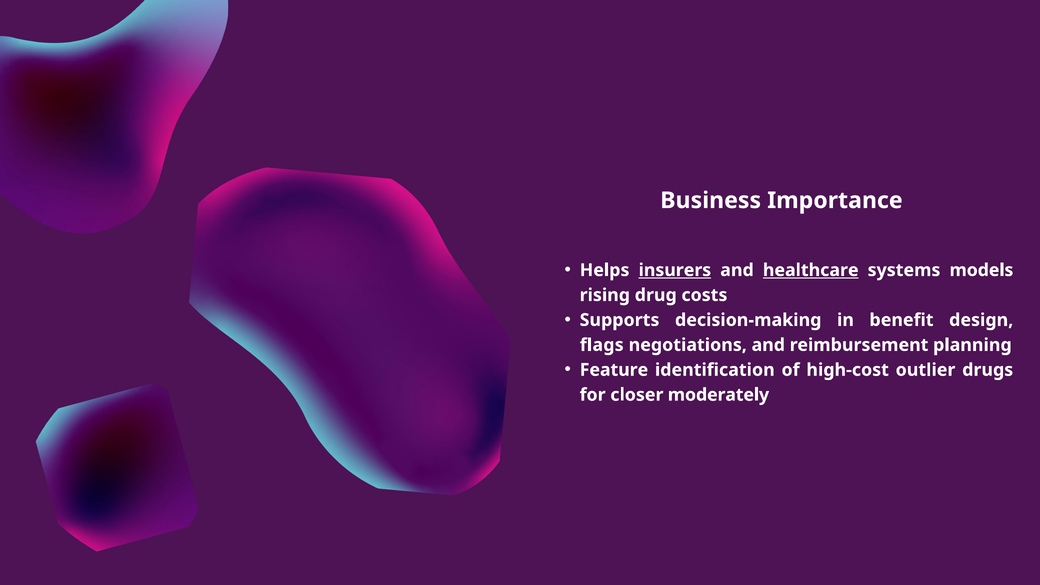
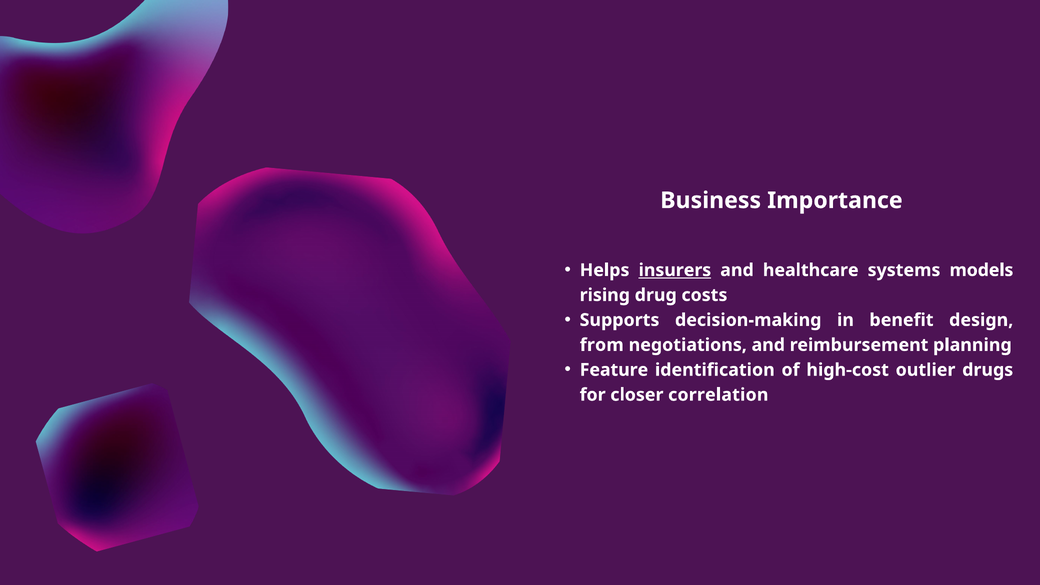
healthcare underline: present -> none
flags: flags -> from
moderately: moderately -> correlation
